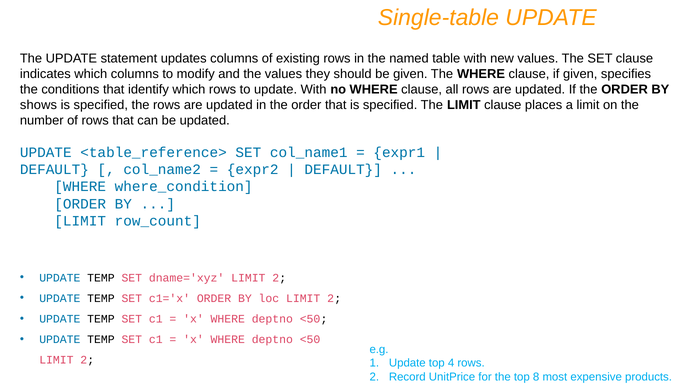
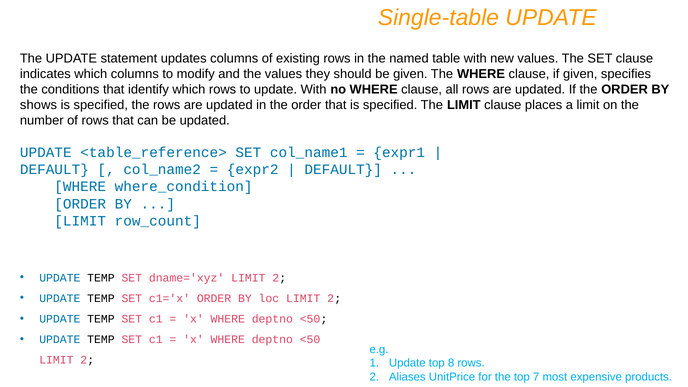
4: 4 -> 8
Record: Record -> Aliases
8: 8 -> 7
